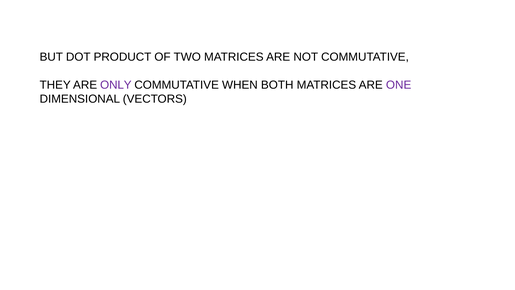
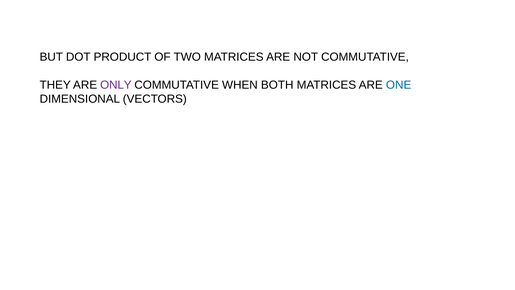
ONE colour: purple -> blue
